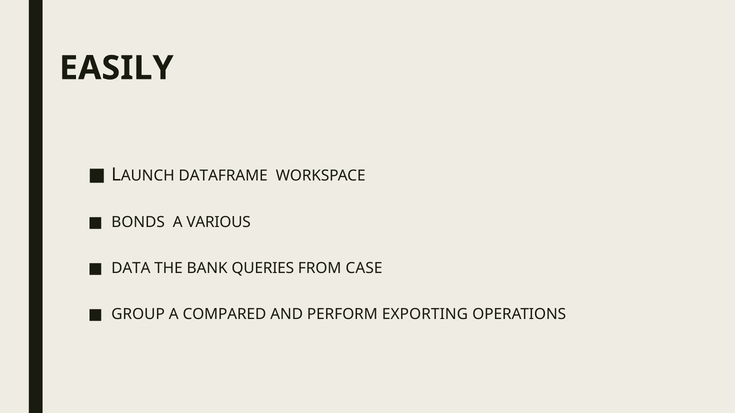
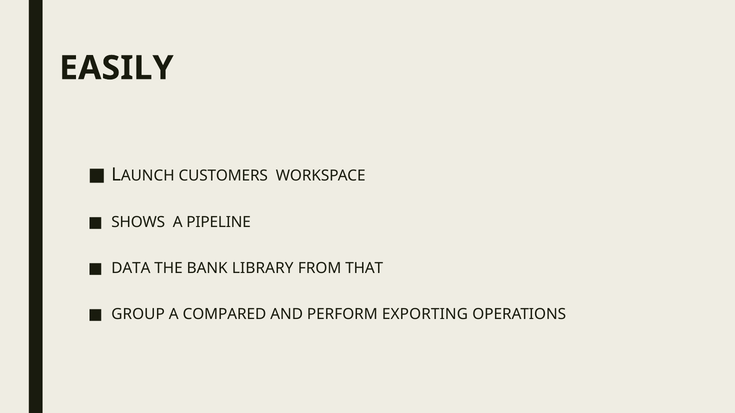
DATAFRAME: DATAFRAME -> CUSTOMERS
BONDS: BONDS -> SHOWS
VARIOUS: VARIOUS -> PIPELINE
QUERIES: QUERIES -> LIBRARY
CASE: CASE -> THAT
